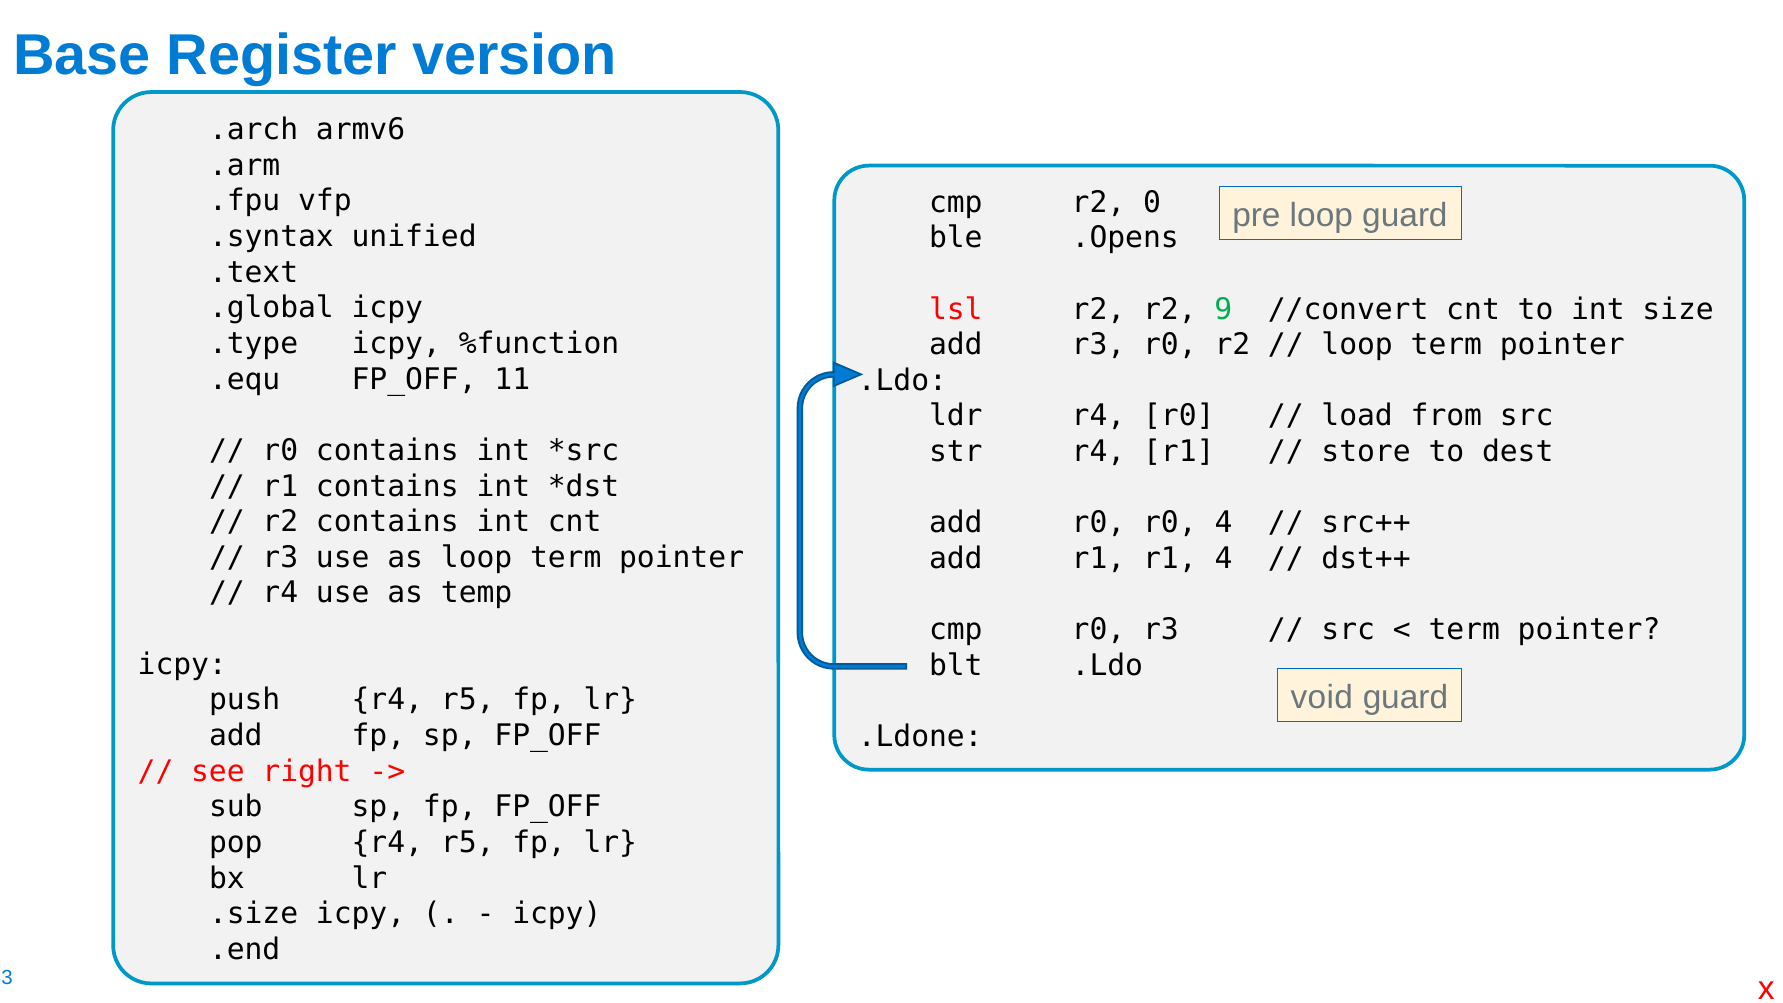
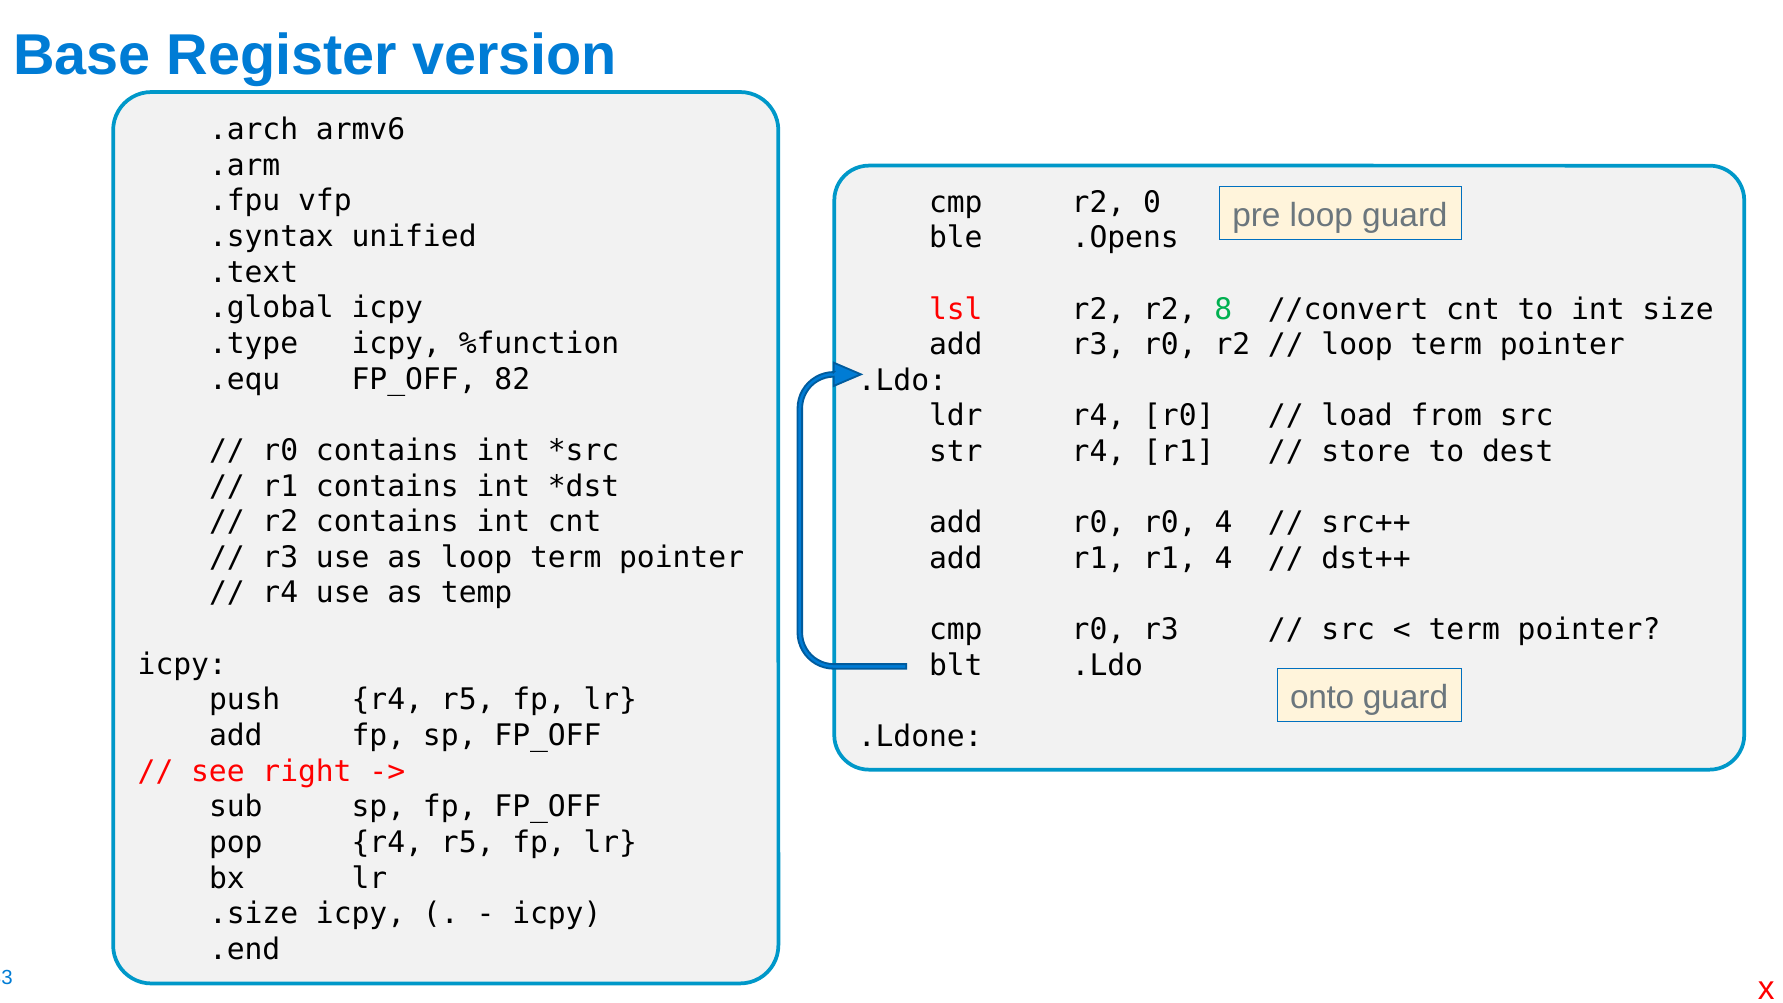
9: 9 -> 8
11: 11 -> 82
void: void -> onto
